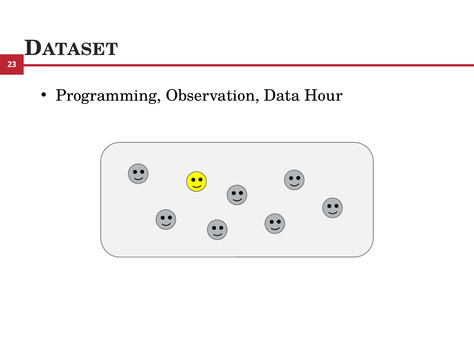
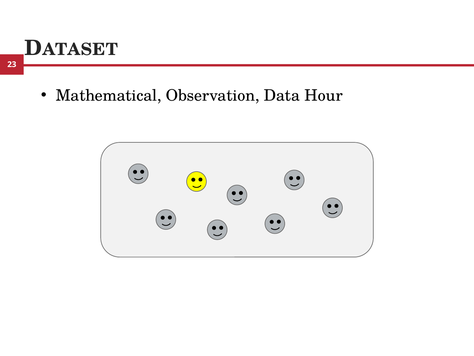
Programming: Programming -> Mathematical
